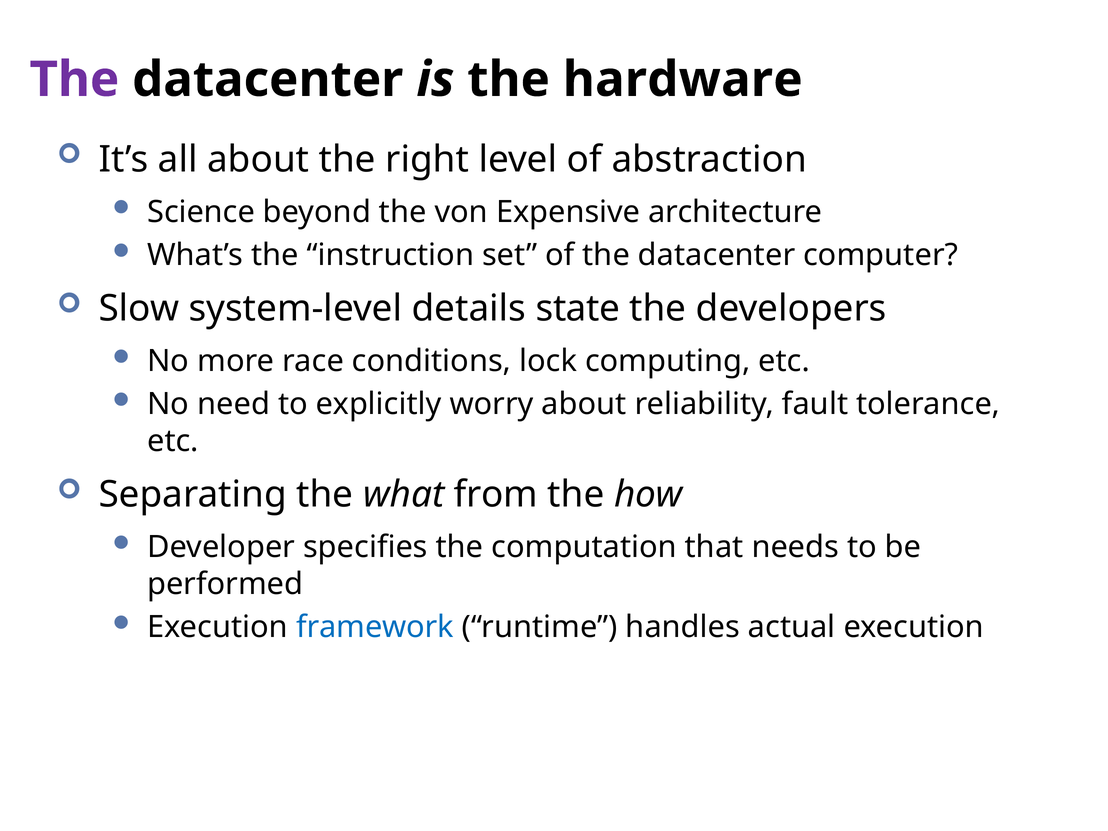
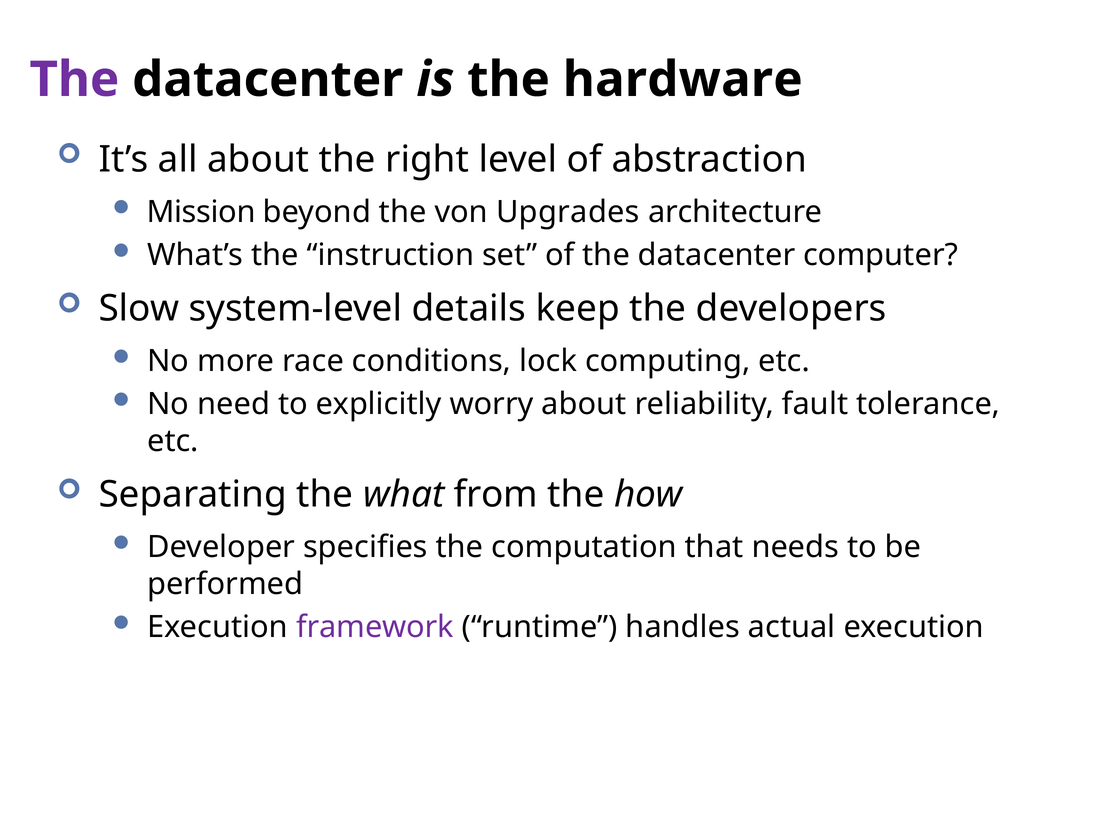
Science: Science -> Mission
Expensive: Expensive -> Upgrades
state: state -> keep
framework colour: blue -> purple
